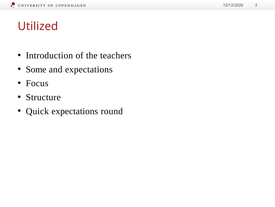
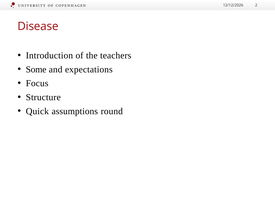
Utilized: Utilized -> Disease
Quick expectations: expectations -> assumptions
